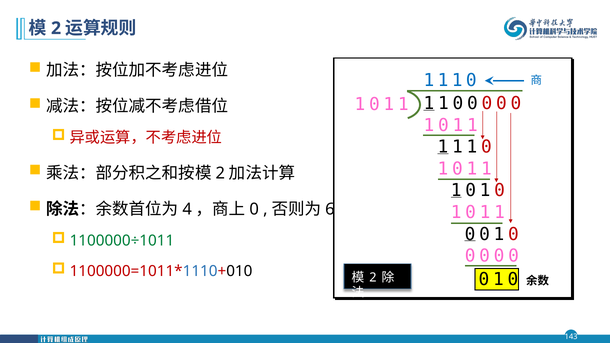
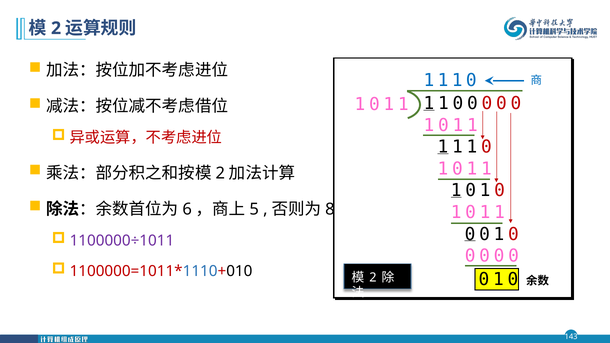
4: 4 -> 6
0: 0 -> 5
6: 6 -> 8
1100000÷1011 colour: green -> purple
